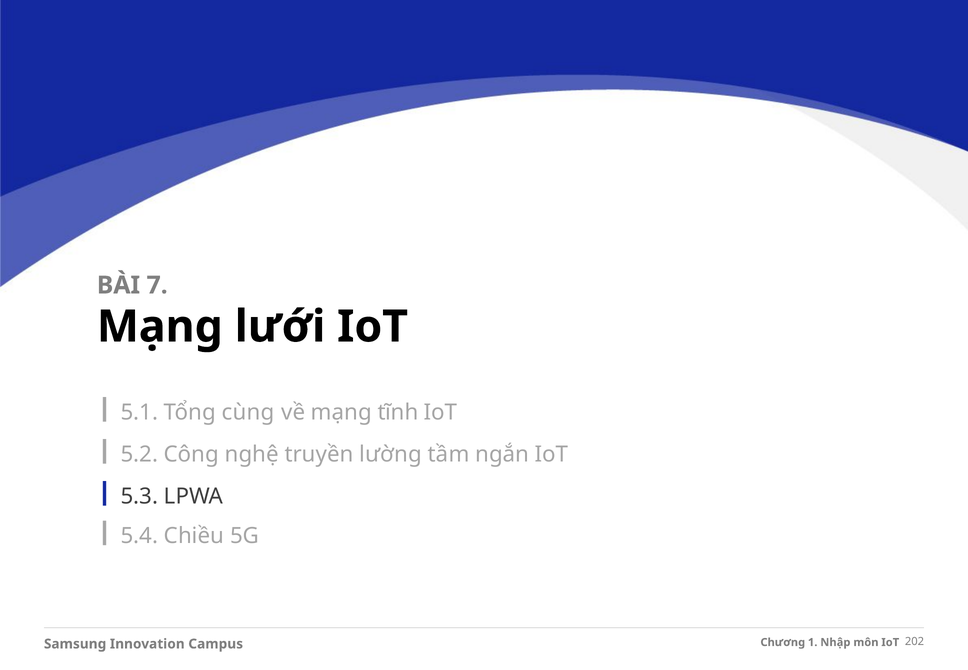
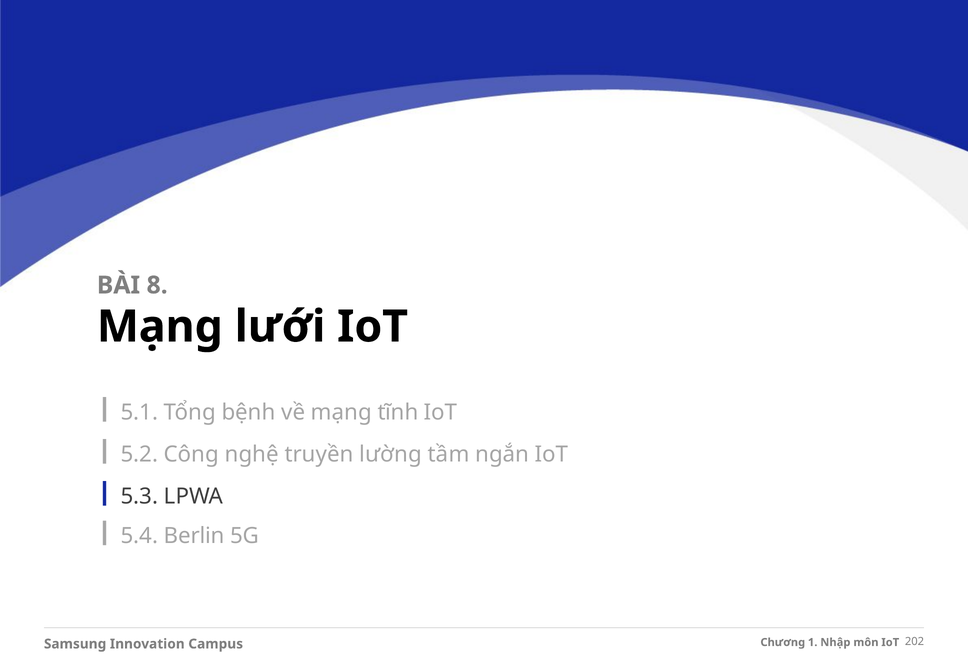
7: 7 -> 8
cùng: cùng -> bệnh
Chiều: Chiều -> Berlin
